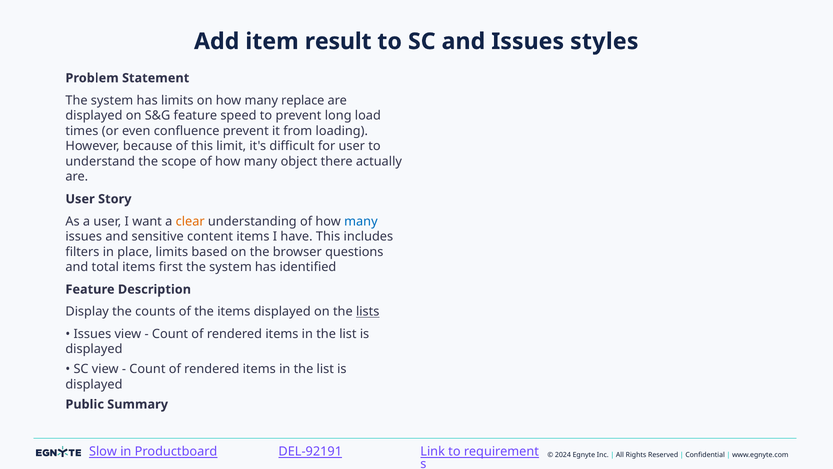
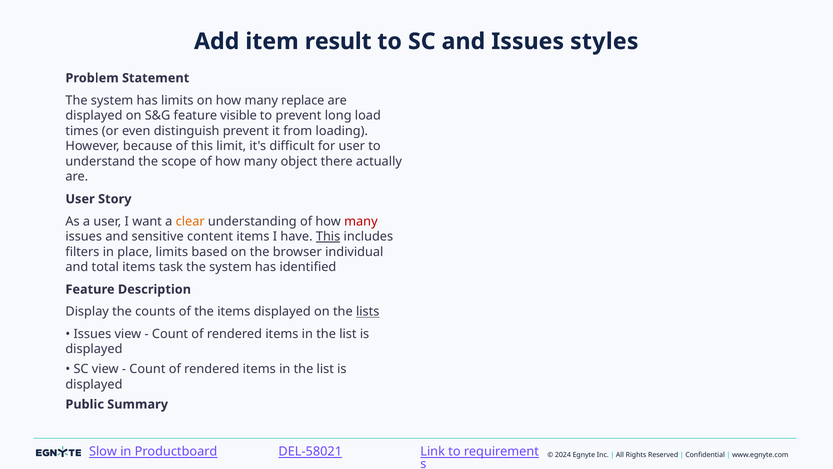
speed: speed -> visible
confluence: confluence -> distinguish
many at (361, 221) colour: blue -> red
This at (328, 236) underline: none -> present
questions: questions -> individual
first: first -> task
DEL-92191: DEL-92191 -> DEL-58021
